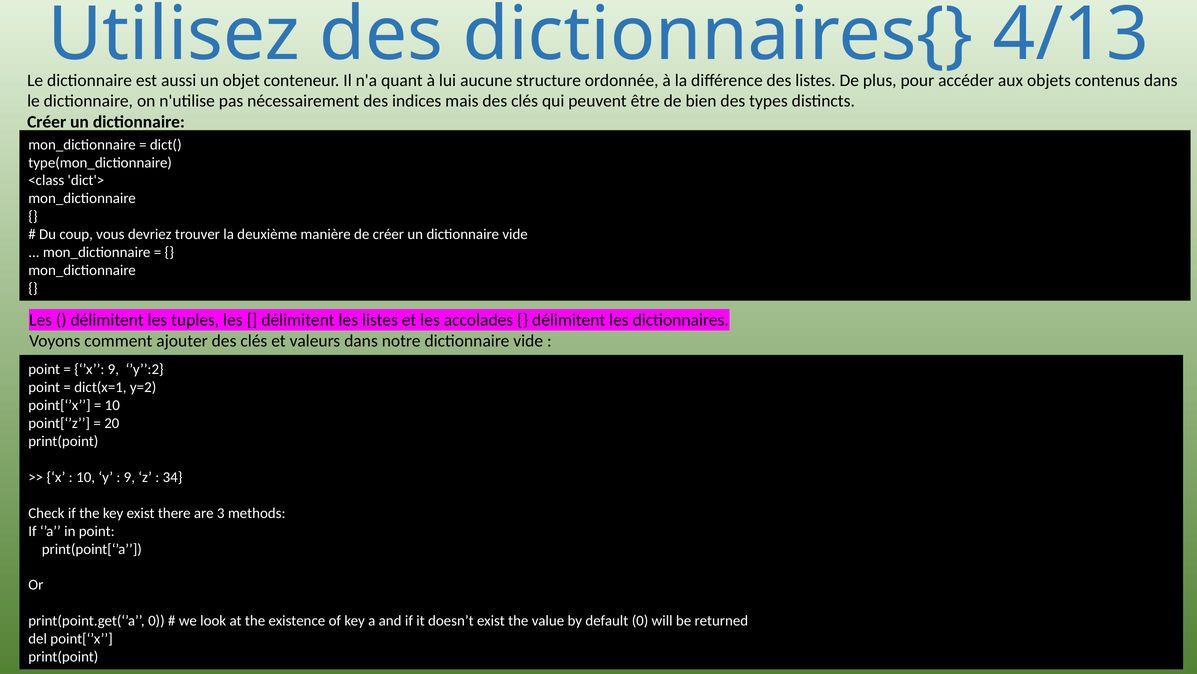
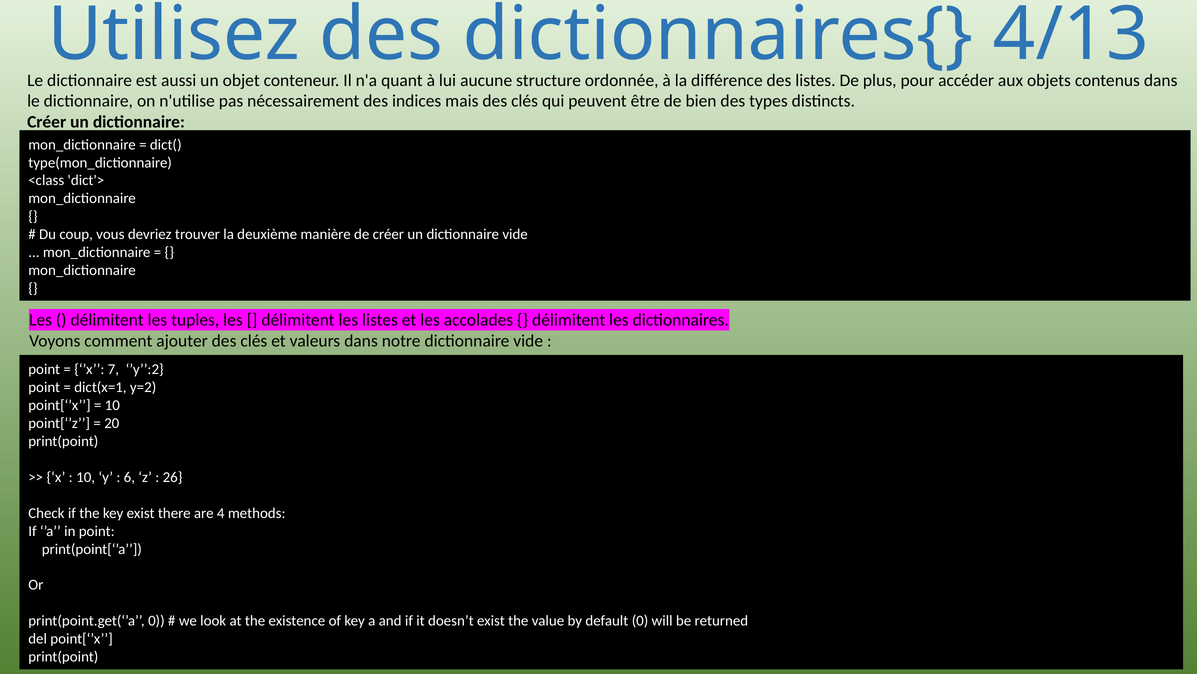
’x 9: 9 -> 7
9 at (129, 477): 9 -> 6
34: 34 -> 26
3: 3 -> 4
